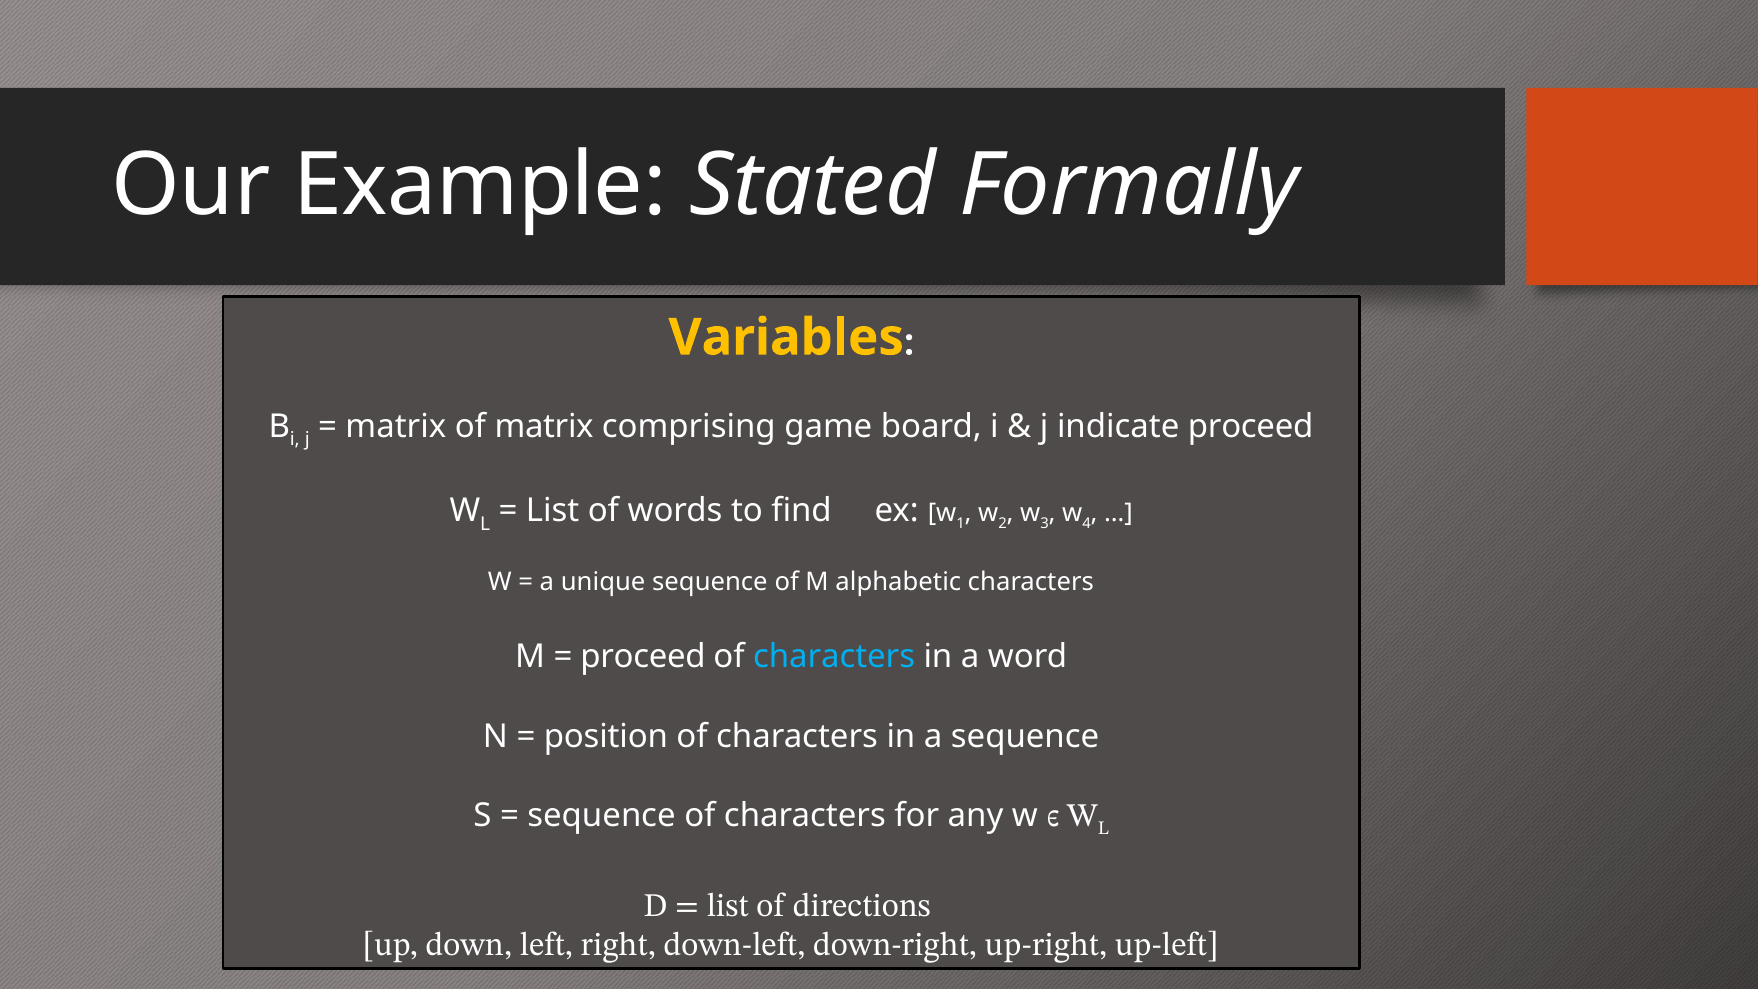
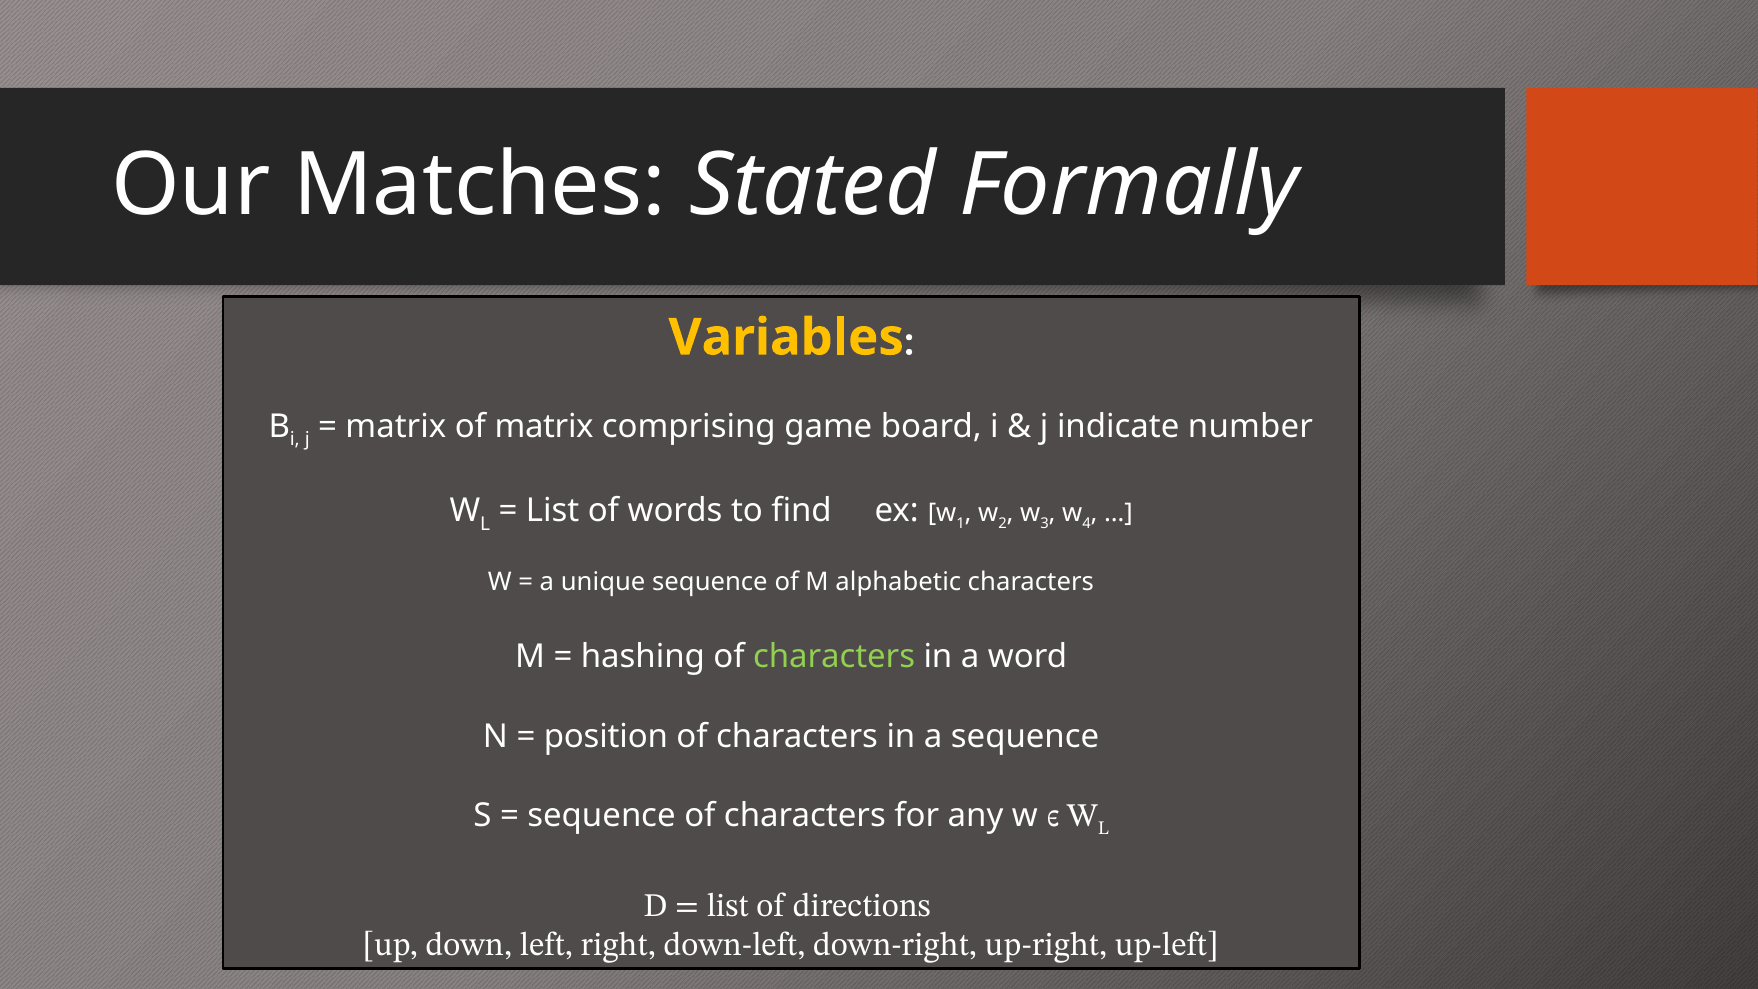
Example: Example -> Matches
indicate proceed: proceed -> number
proceed at (643, 657): proceed -> hashing
characters at (834, 657) colour: light blue -> light green
